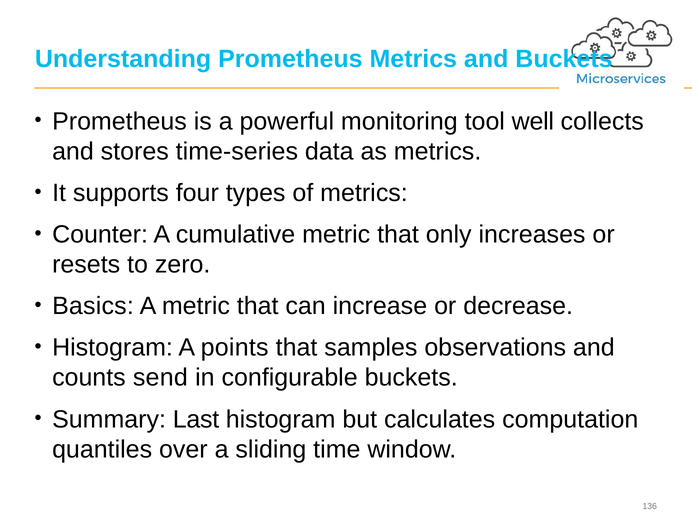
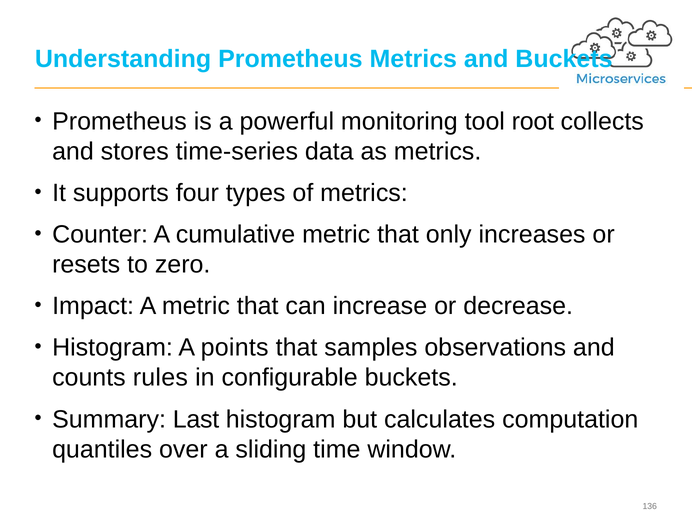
well: well -> root
Basics: Basics -> Impact
send: send -> rules
